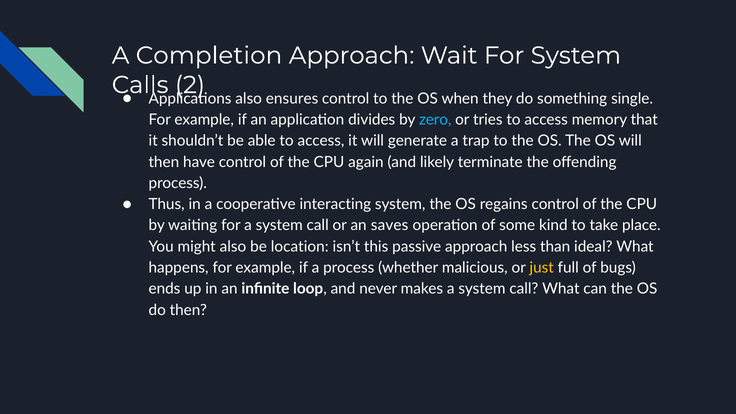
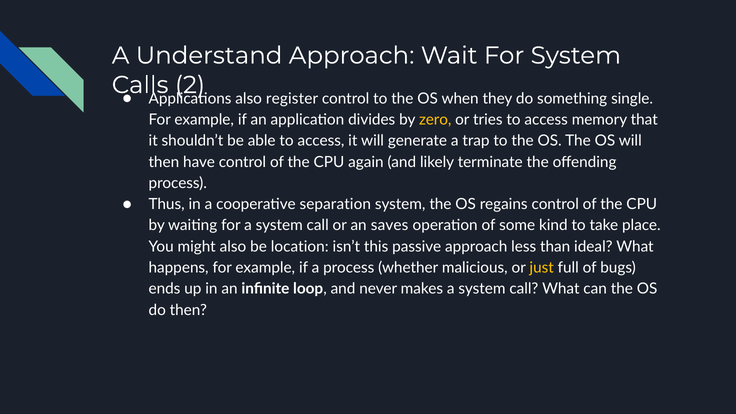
Completion: Completion -> Understand
ensures: ensures -> register
zero colour: light blue -> yellow
interacting: interacting -> separation
